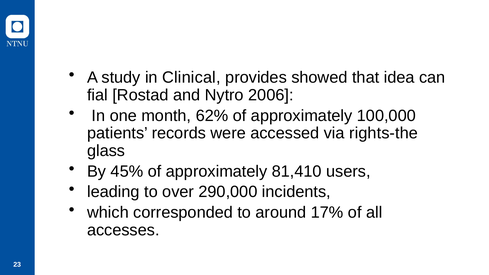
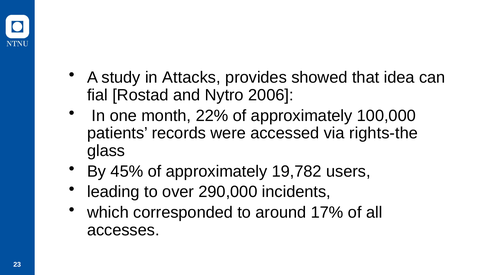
Clinical: Clinical -> Attacks
62%: 62% -> 22%
81,410: 81,410 -> 19,782
